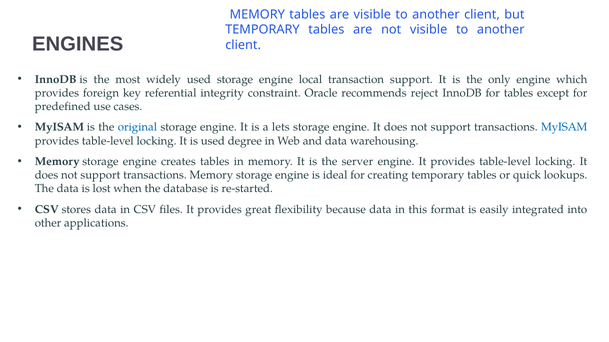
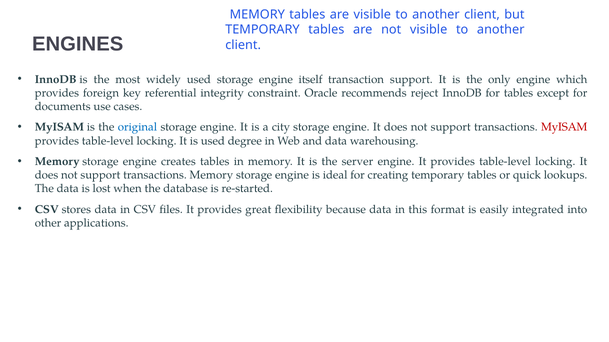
local: local -> itself
predefined: predefined -> documents
lets: lets -> city
MyISAM at (564, 127) colour: blue -> red
